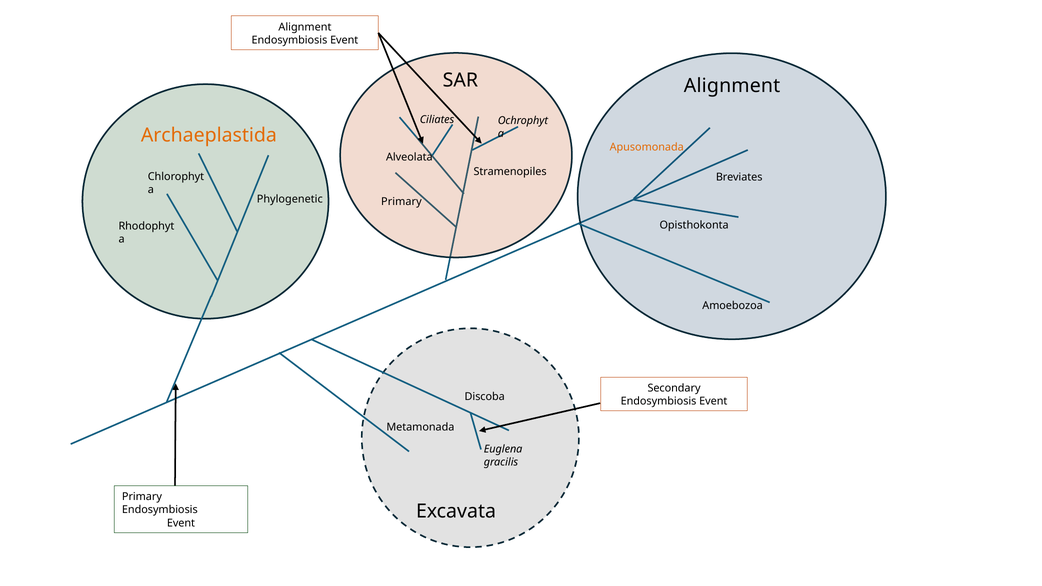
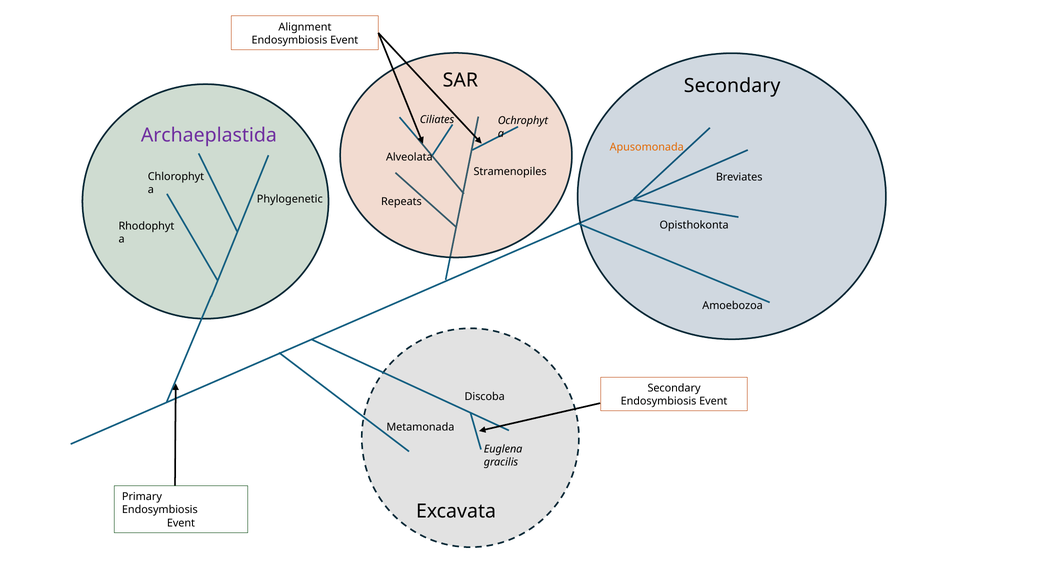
Alignment at (732, 86): Alignment -> Secondary
Archaeplastida colour: orange -> purple
Primary at (401, 202): Primary -> Repeats
